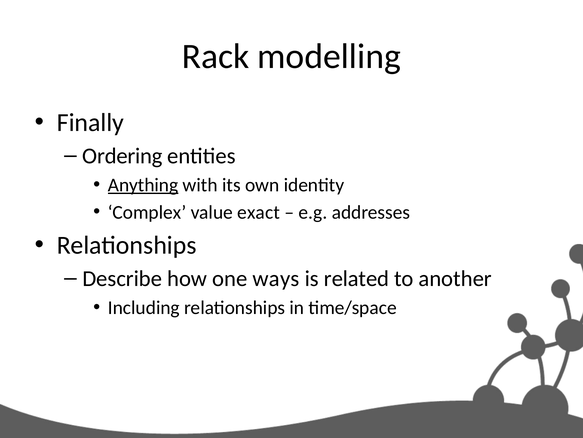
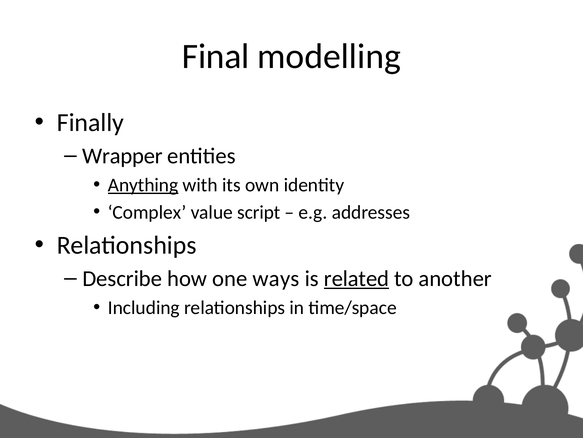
Rack: Rack -> Final
Ordering: Ordering -> Wrapper
exact: exact -> script
related underline: none -> present
